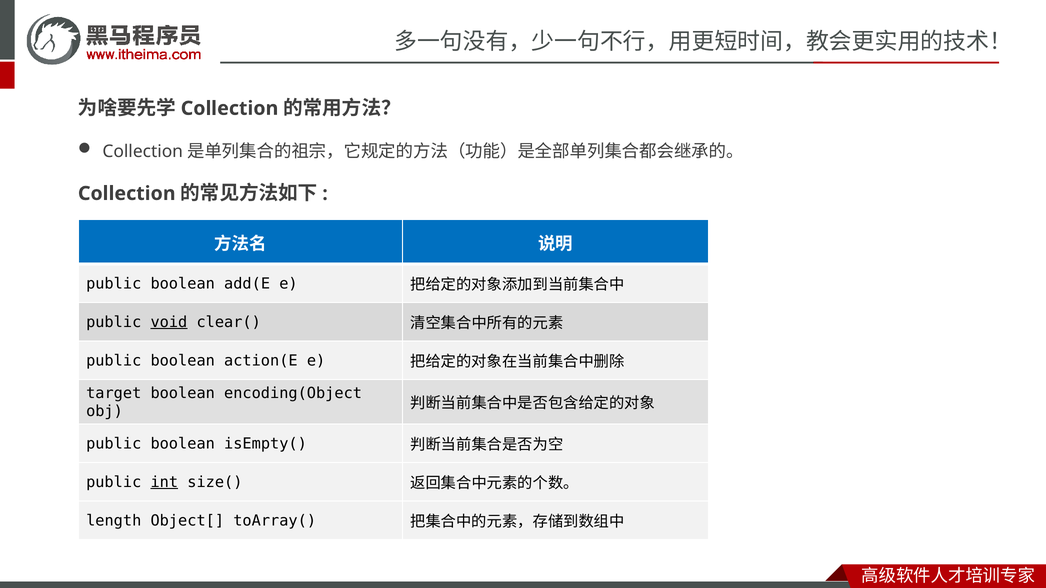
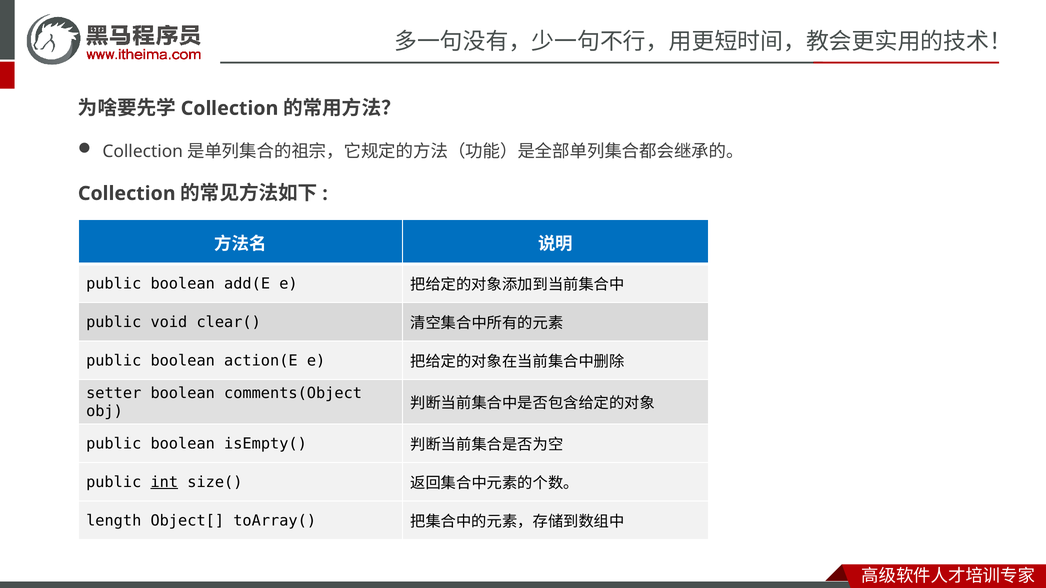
void underline: present -> none
target: target -> setter
encoding(Object: encoding(Object -> comments(Object
